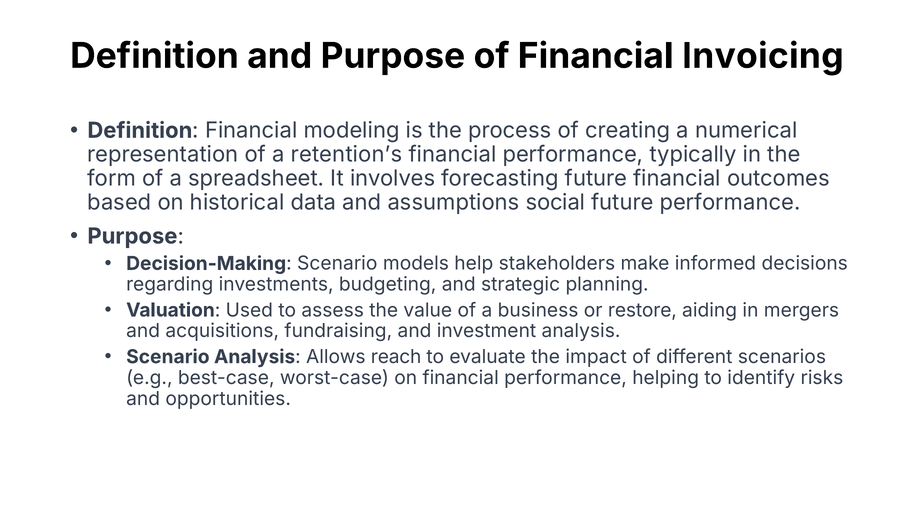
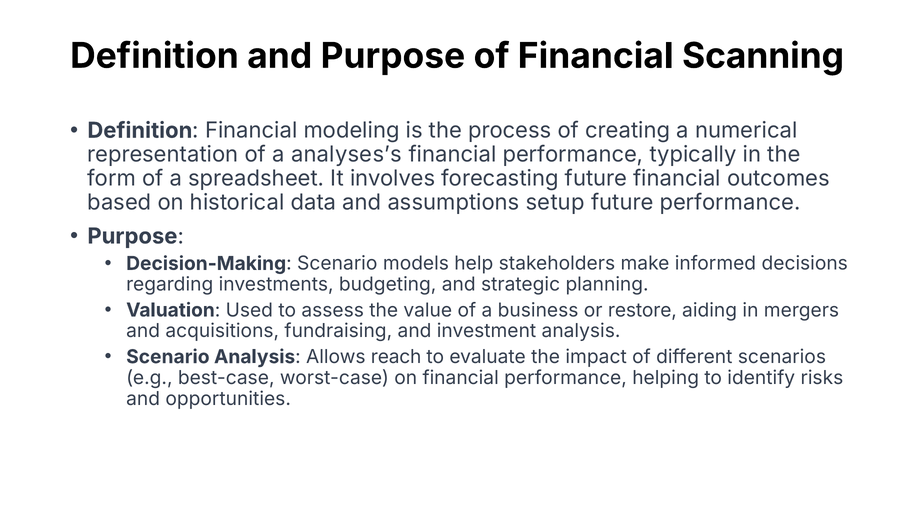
Invoicing: Invoicing -> Scanning
retention’s: retention’s -> analyses’s
social: social -> setup
